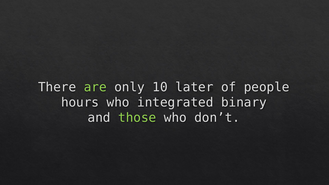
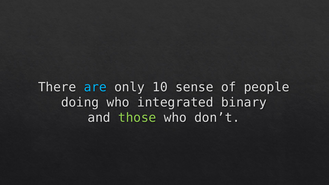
are colour: light green -> light blue
later: later -> sense
hours: hours -> doing
